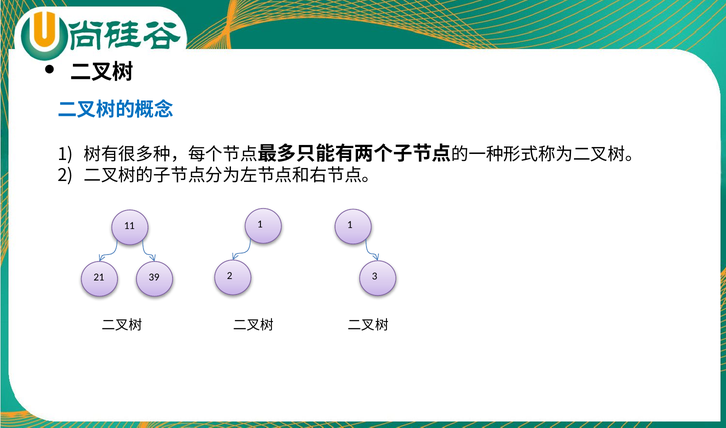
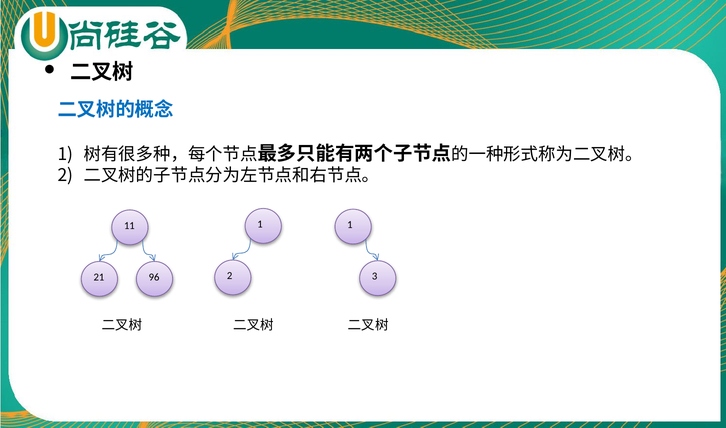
39: 39 -> 96
